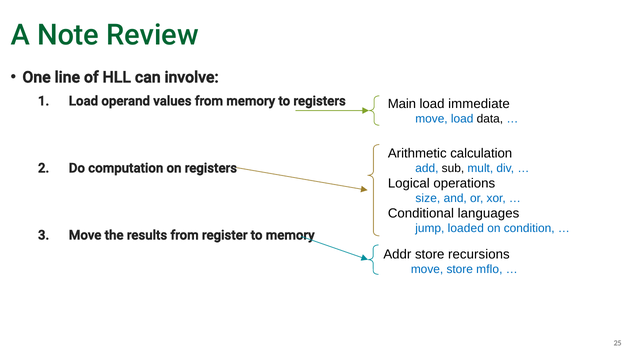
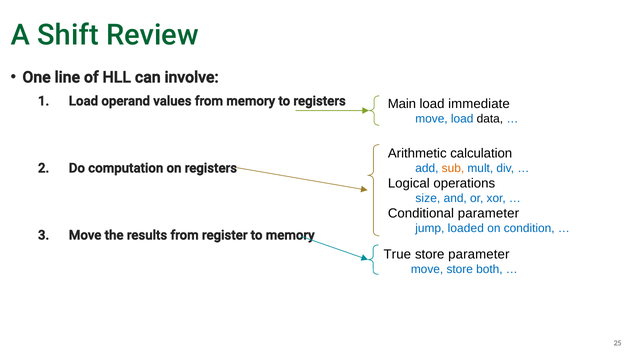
Note: Note -> Shift
sub colour: black -> orange
Conditional languages: languages -> parameter
Addr: Addr -> True
store recursions: recursions -> parameter
mflo: mflo -> both
